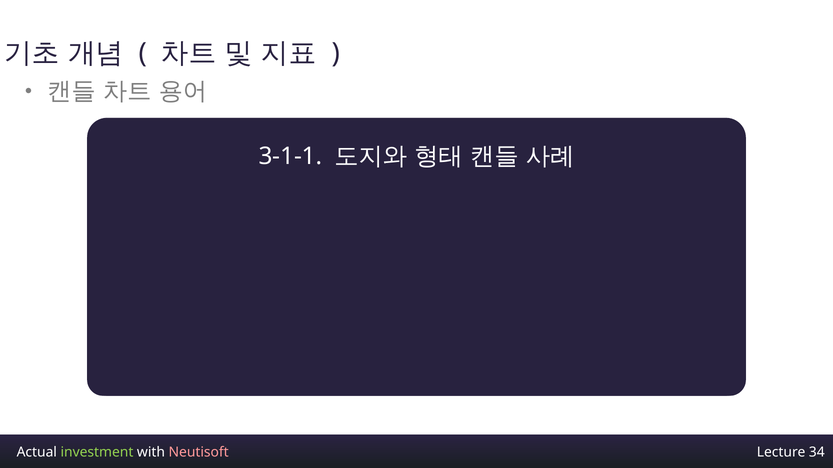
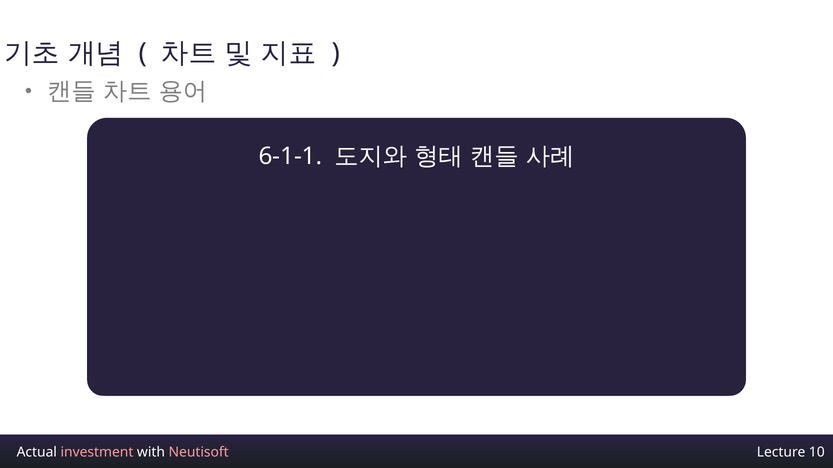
3-1-1: 3-1-1 -> 6-1-1
investment colour: light green -> pink
34: 34 -> 10
